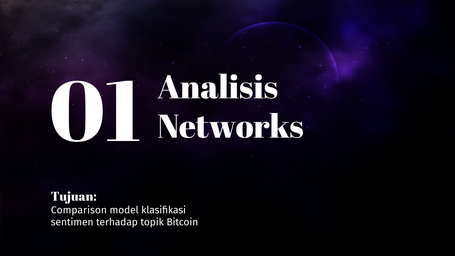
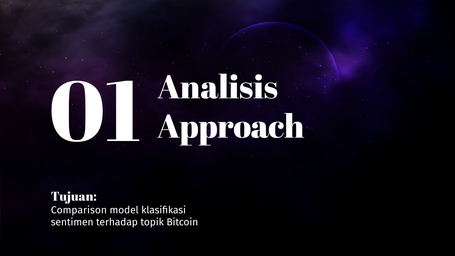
Networks: Networks -> Approach
